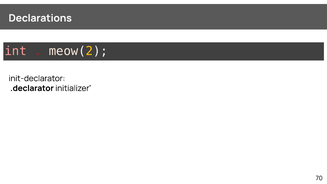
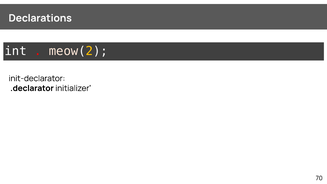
int colour: pink -> white
